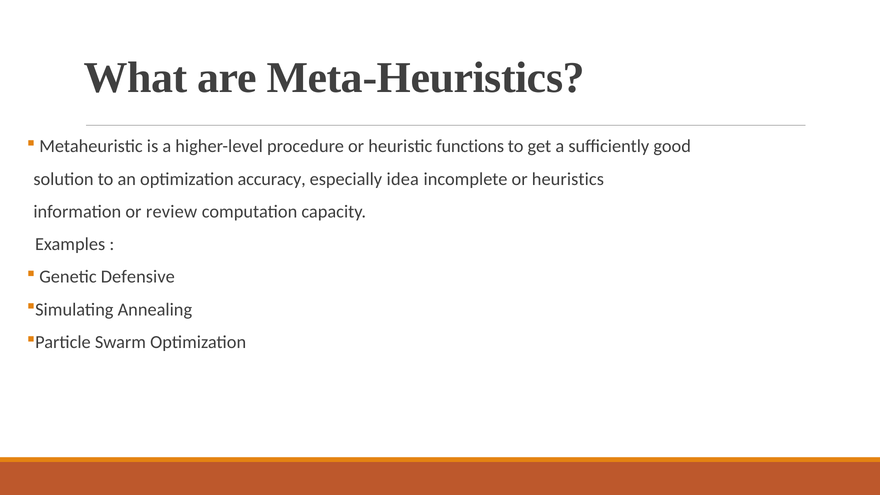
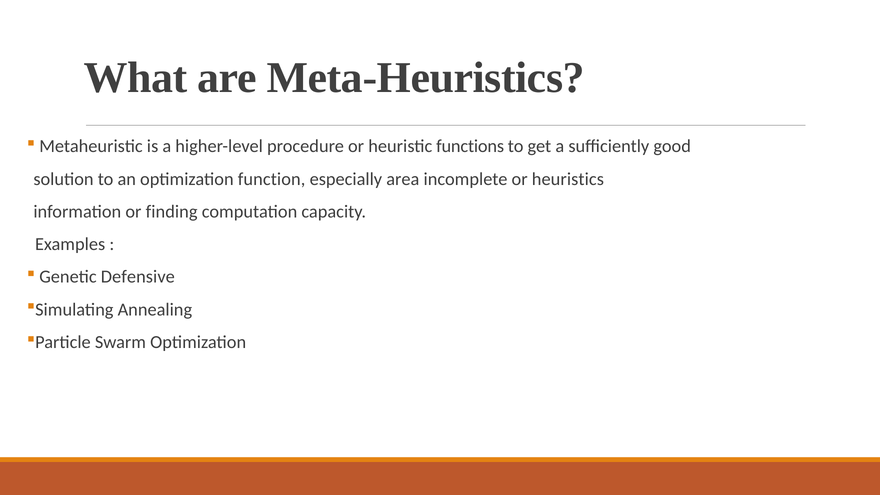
accuracy: accuracy -> function
idea: idea -> area
review: review -> finding
